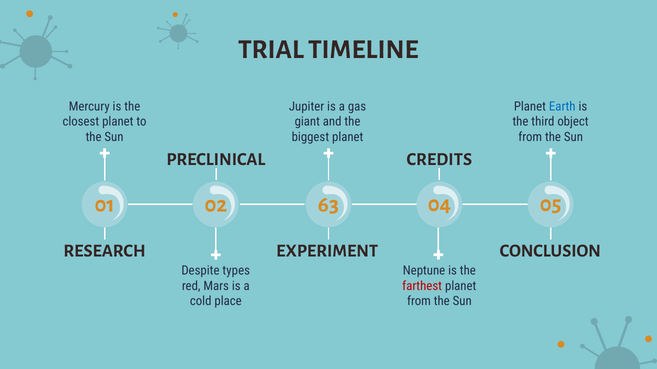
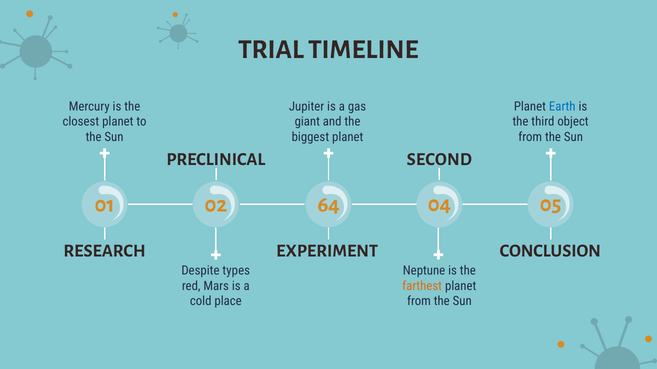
CREDITS: CREDITS -> SECOND
63: 63 -> 64
farthest colour: red -> orange
